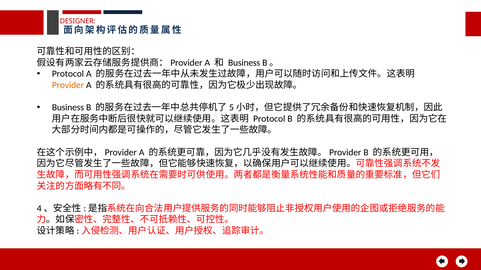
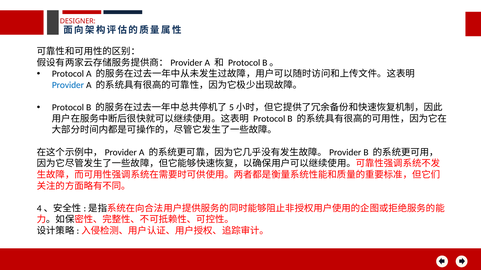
Business at (244, 63): Business -> Protocol
Provider colour: orange -> blue
Business at (68, 108): Business -> Protocol
